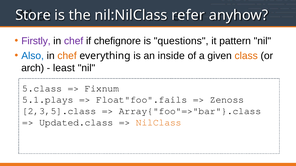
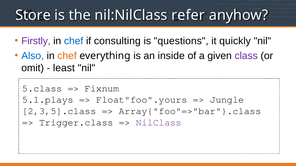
chef at (74, 41) colour: purple -> blue
chefignore: chefignore -> consulting
pattern: pattern -> quickly
class colour: orange -> purple
arch: arch -> omit
Float"foo".fails: Float"foo".fails -> Float"foo".yours
Zenoss: Zenoss -> Jungle
Updated.class: Updated.class -> Trigger.class
NilClass colour: orange -> purple
